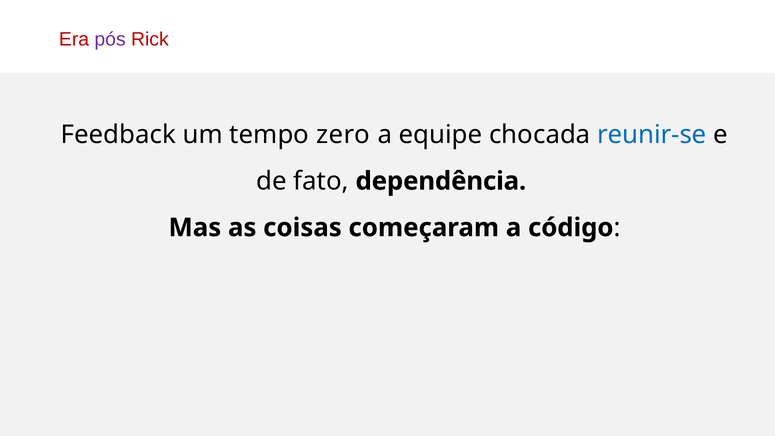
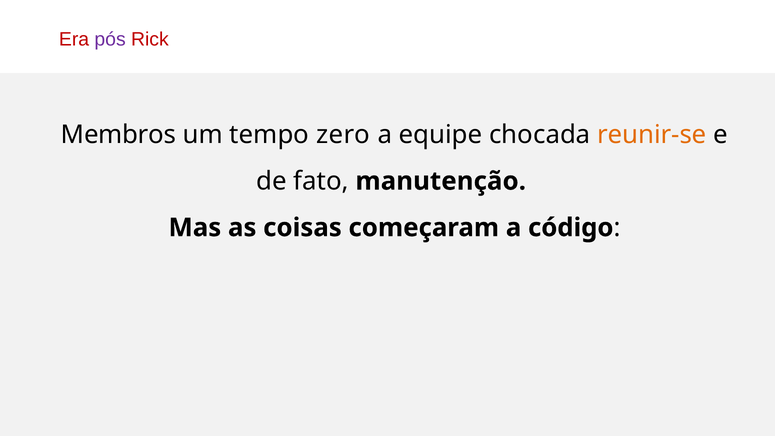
Feedback: Feedback -> Membros
reunir-se colour: blue -> orange
dependência: dependência -> manutenção
